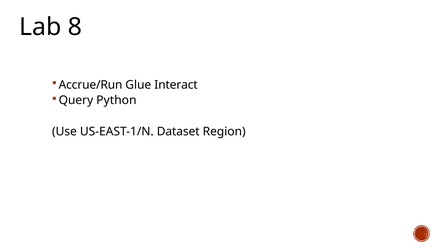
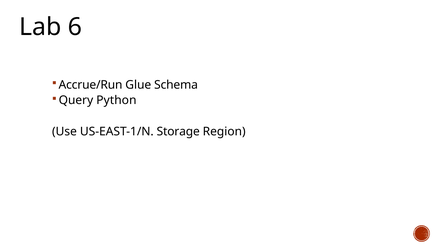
8: 8 -> 6
Interact: Interact -> Schema
Dataset: Dataset -> Storage
